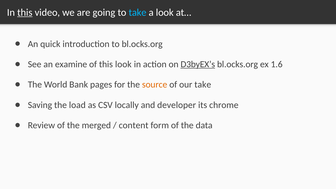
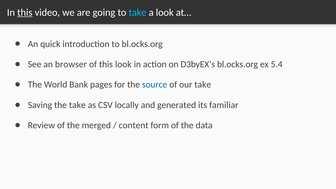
examine: examine -> browser
D3byEX’s underline: present -> none
1.6: 1.6 -> 5.4
source colour: orange -> blue
the load: load -> take
developer: developer -> generated
chrome: chrome -> familiar
